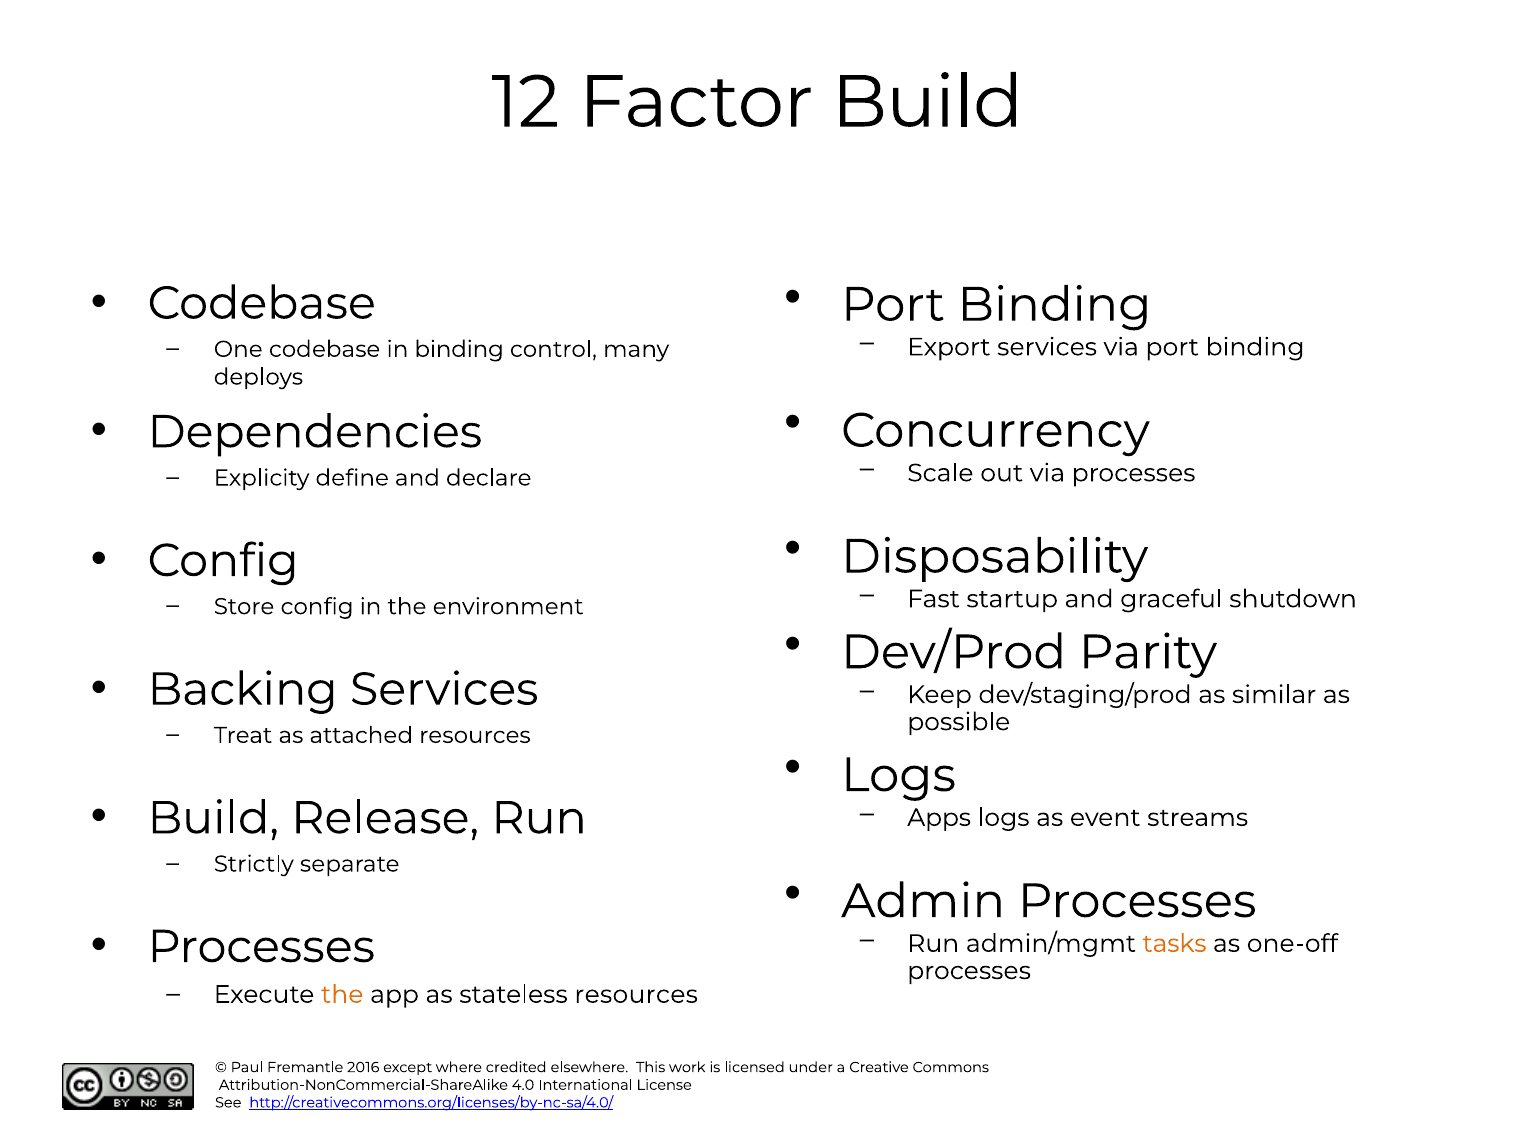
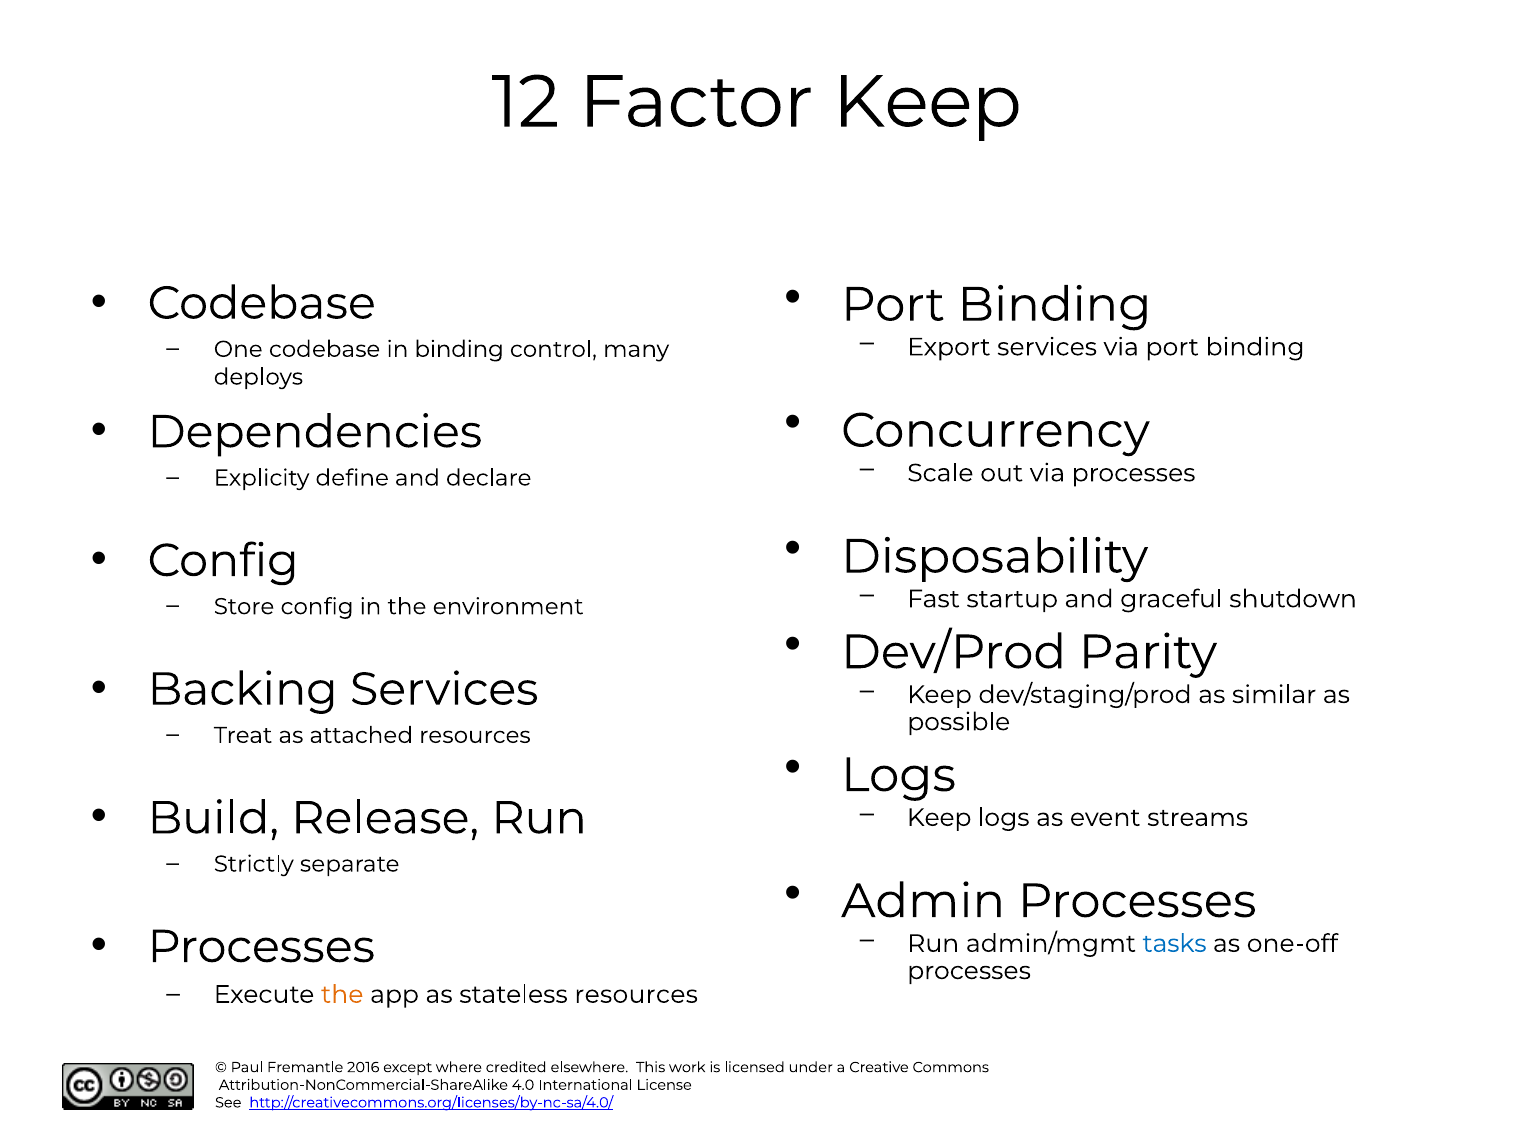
Factor Build: Build -> Keep
Apps at (939, 817): Apps -> Keep
tasks colour: orange -> blue
